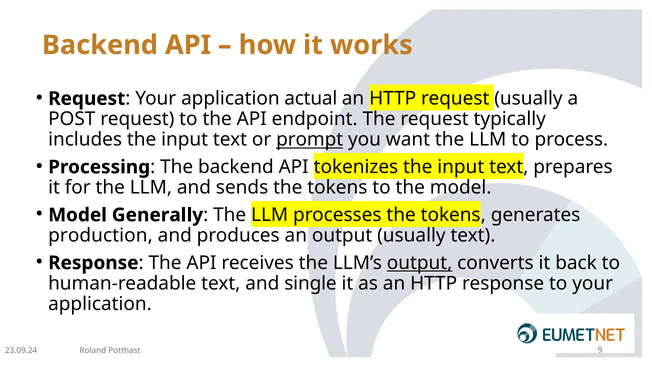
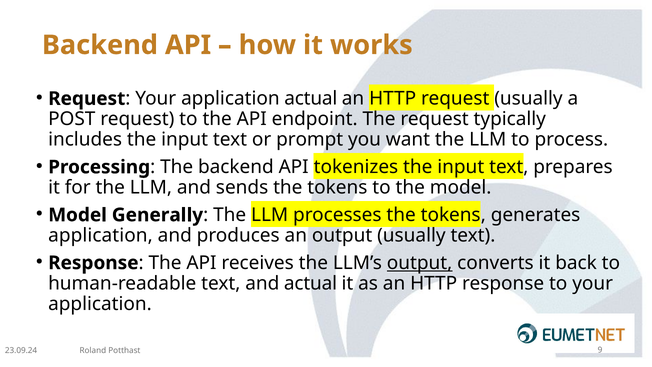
prompt underline: present -> none
production at (100, 235): production -> application
and single: single -> actual
